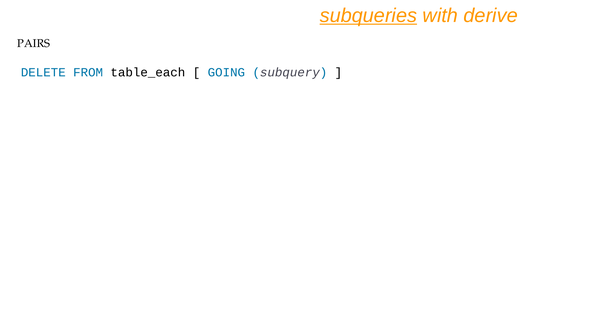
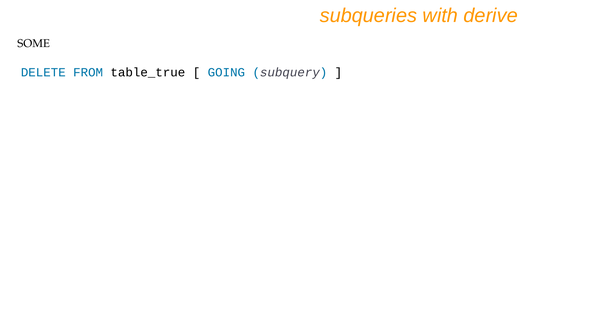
subqueries underline: present -> none
PAIRS: PAIRS -> SOME
table_each: table_each -> table_true
